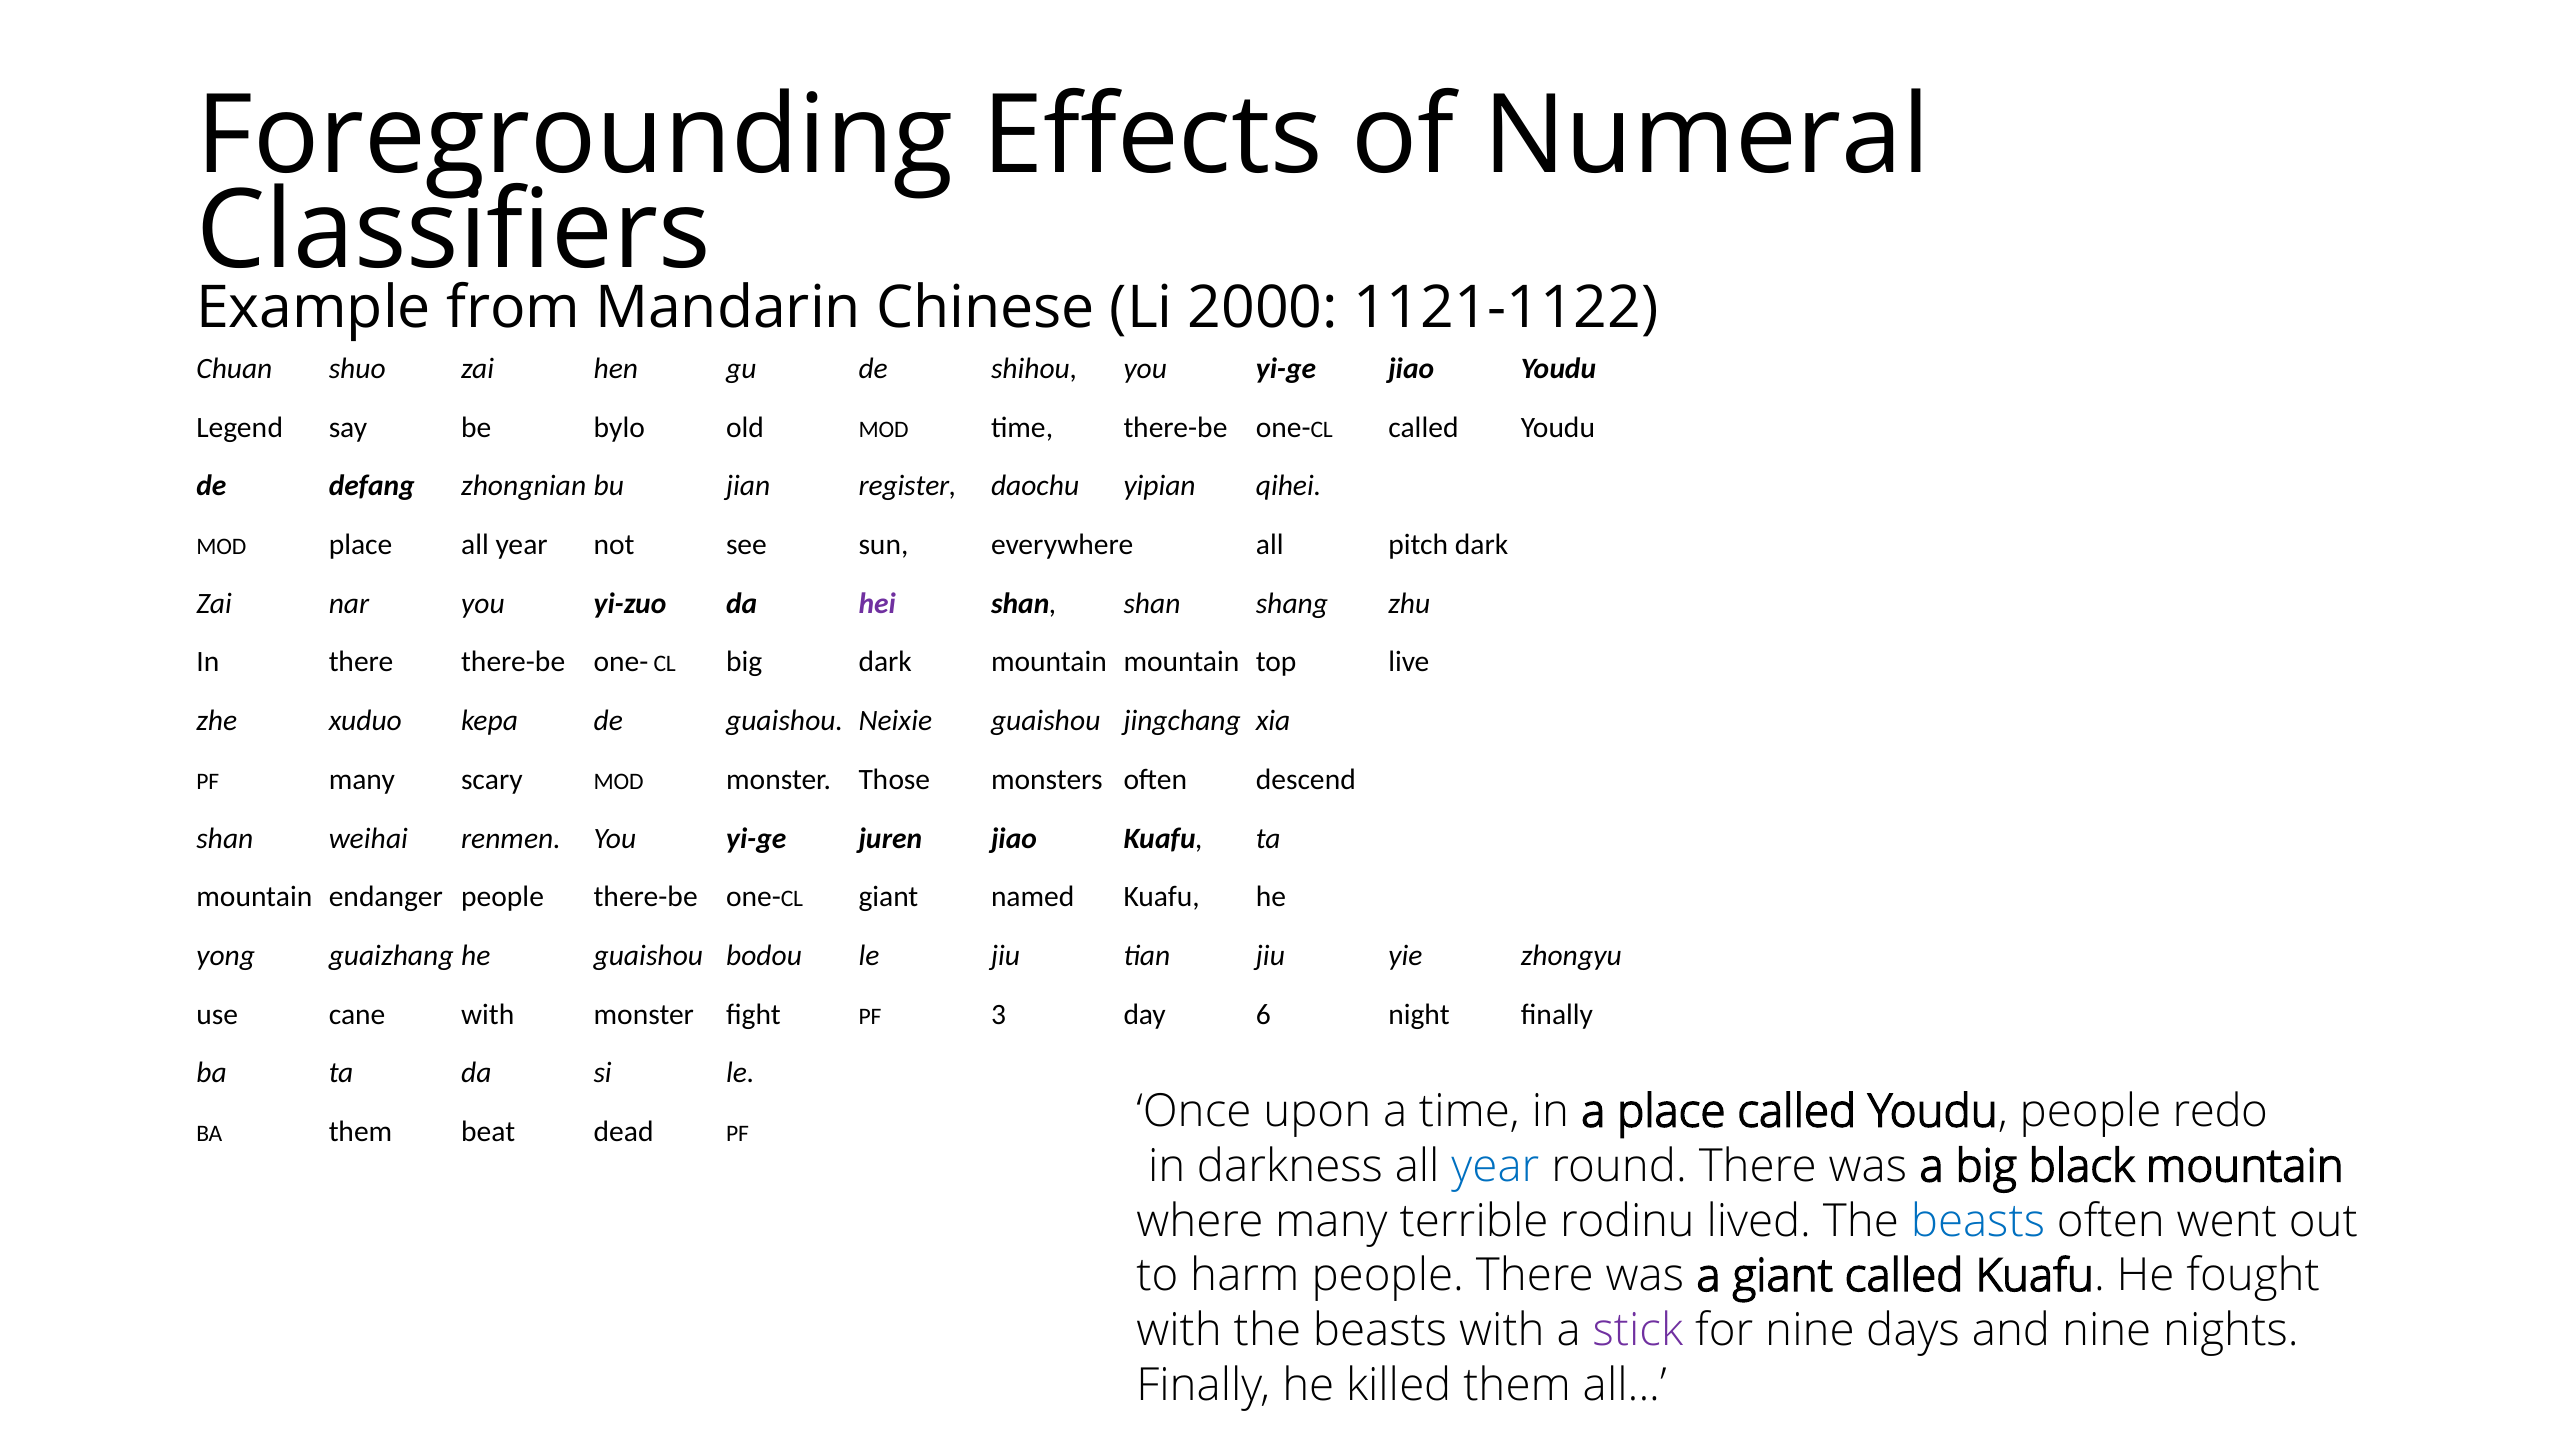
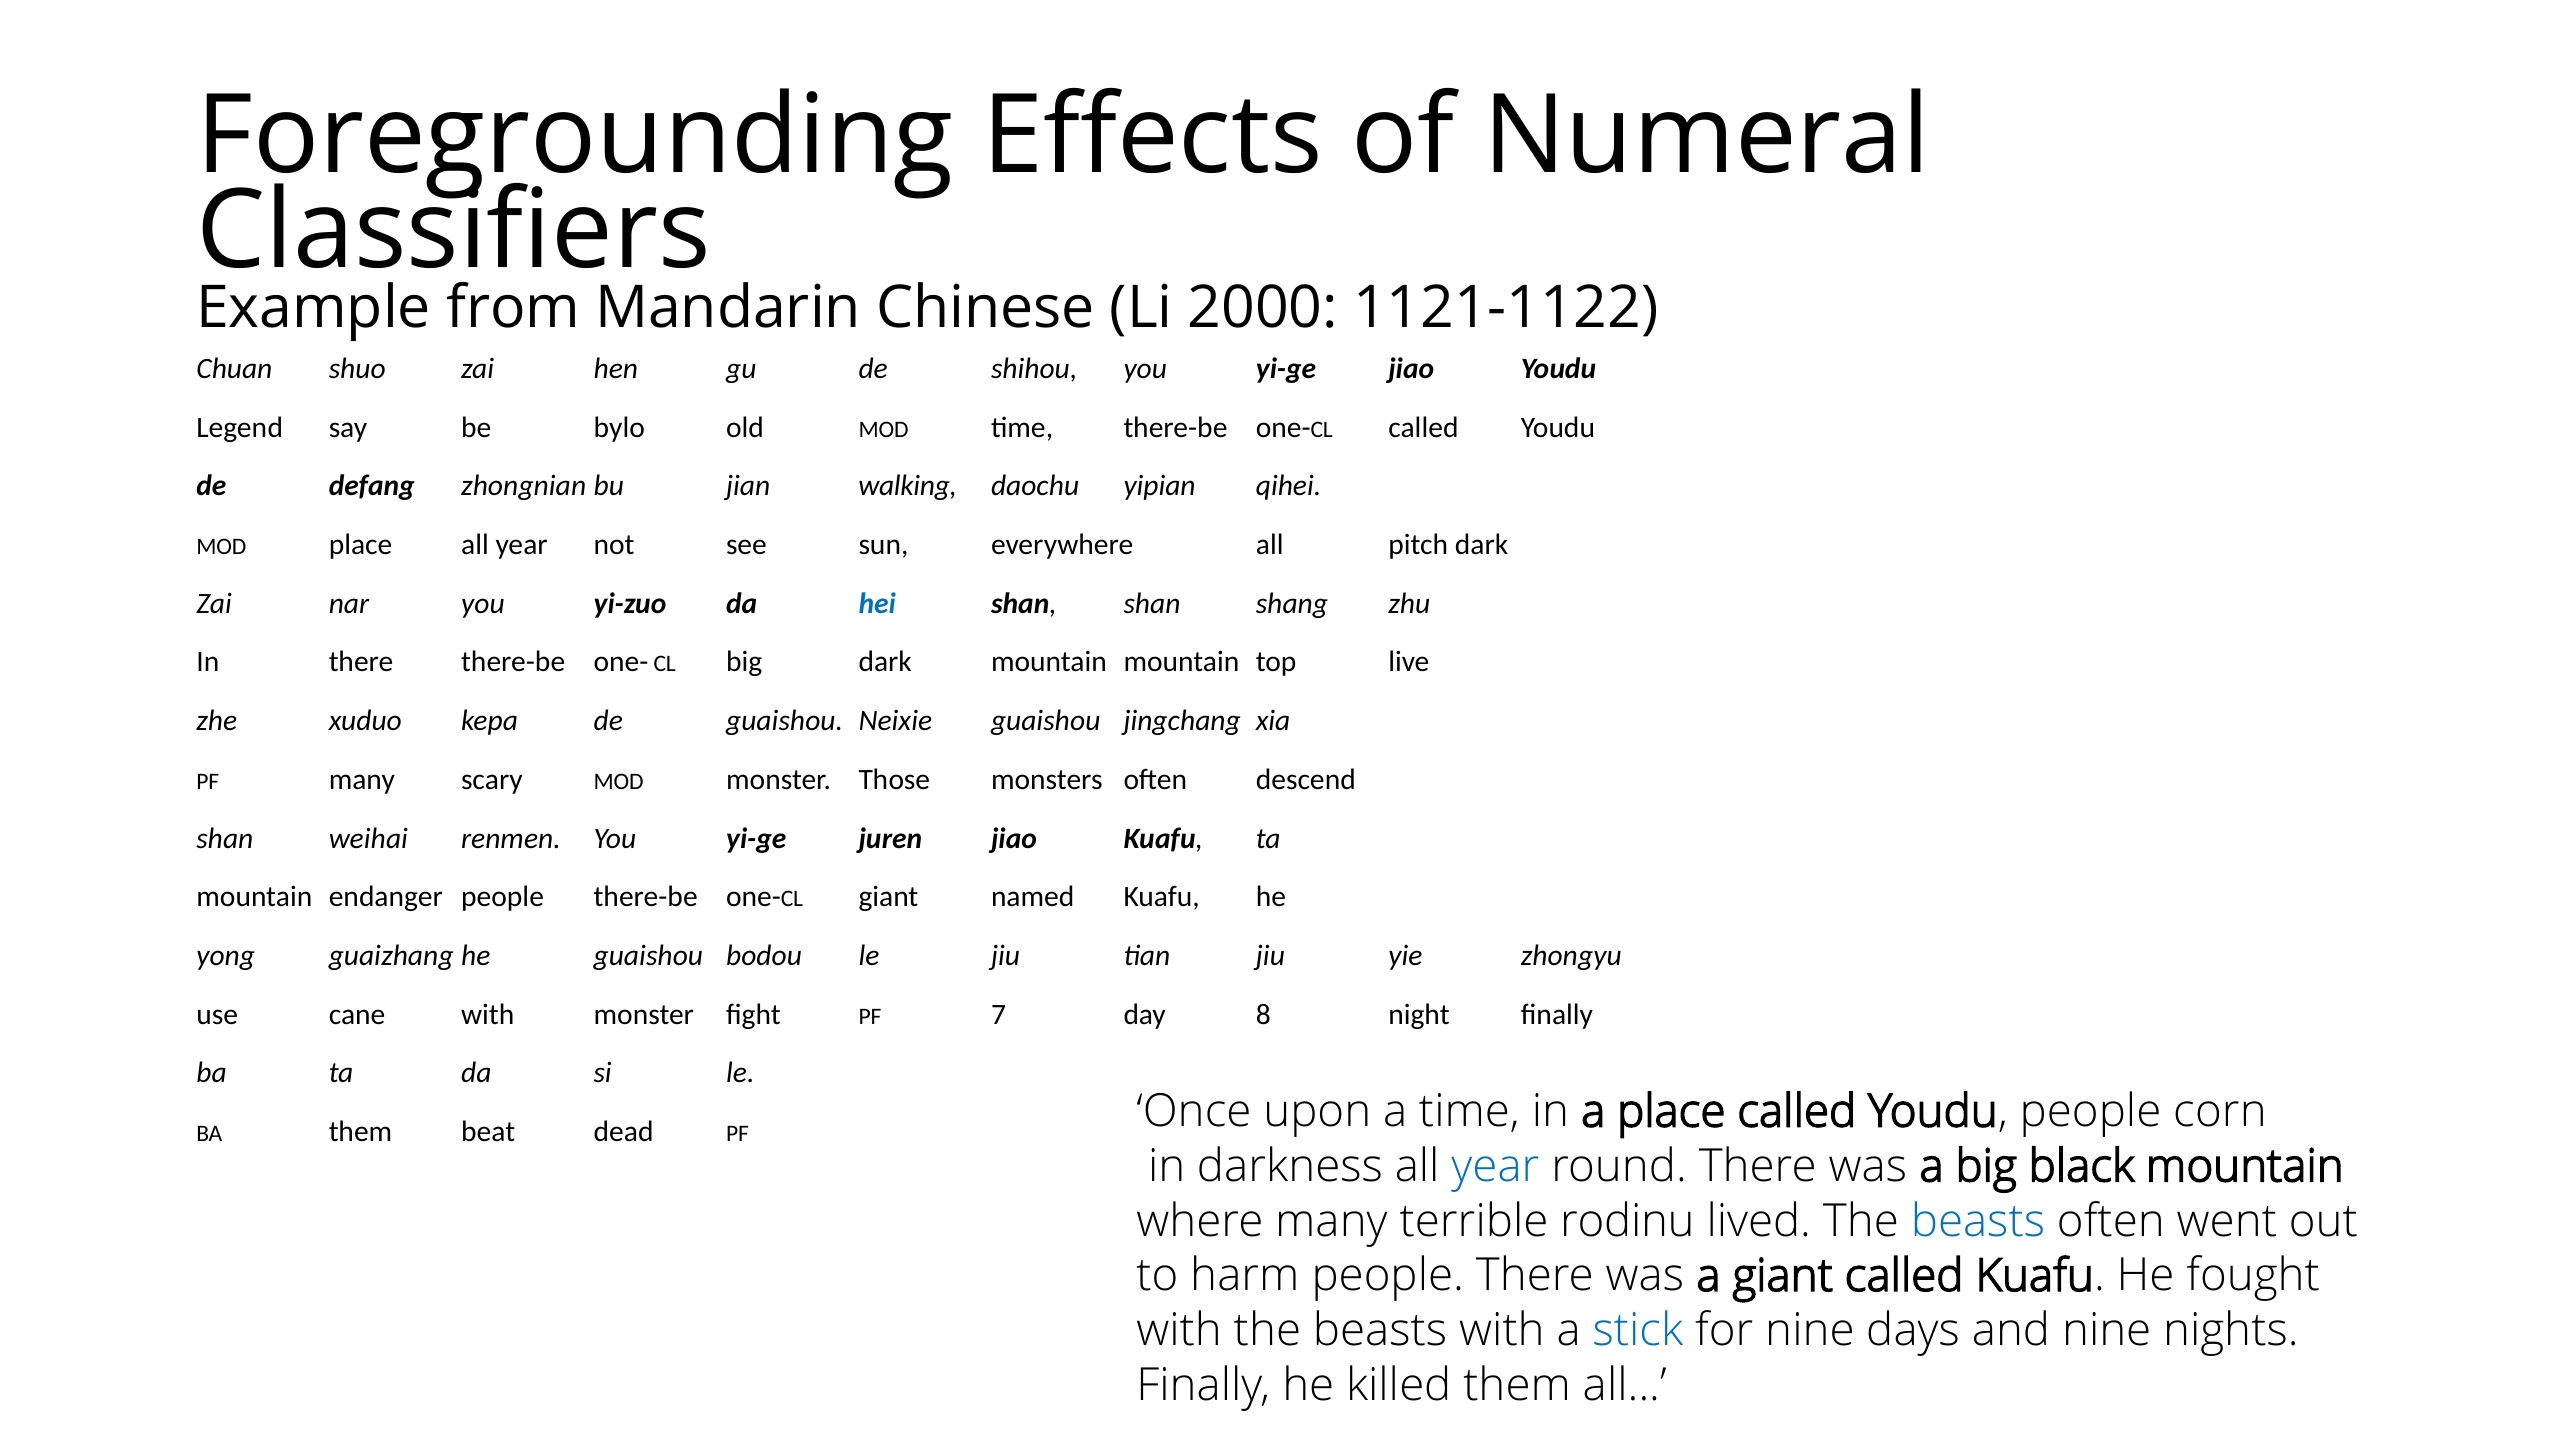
register: register -> walking
hei colour: purple -> blue
3: 3 -> 7
6: 6 -> 8
redo: redo -> corn
stick colour: purple -> blue
